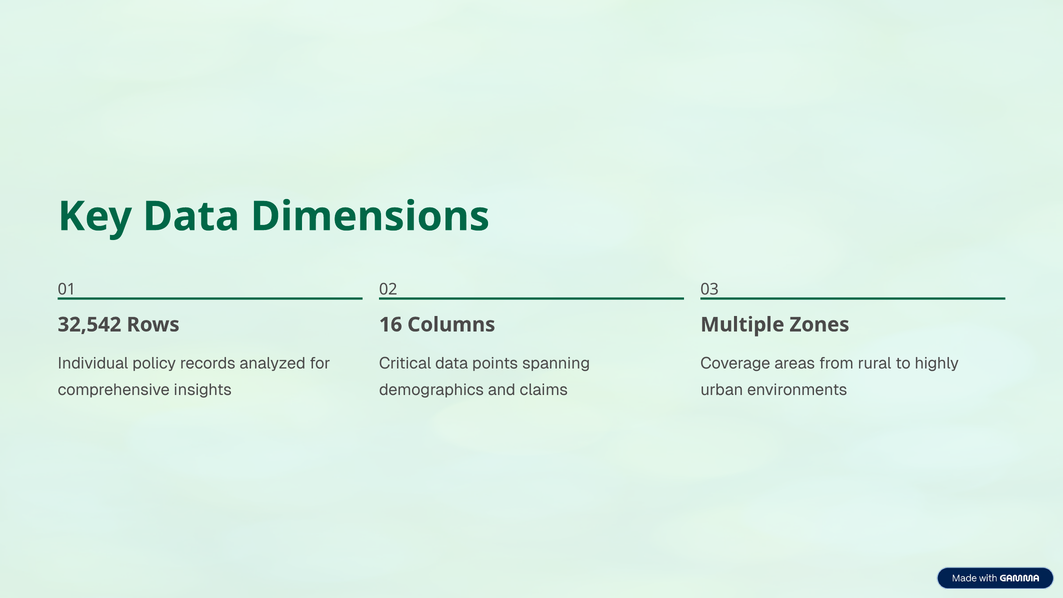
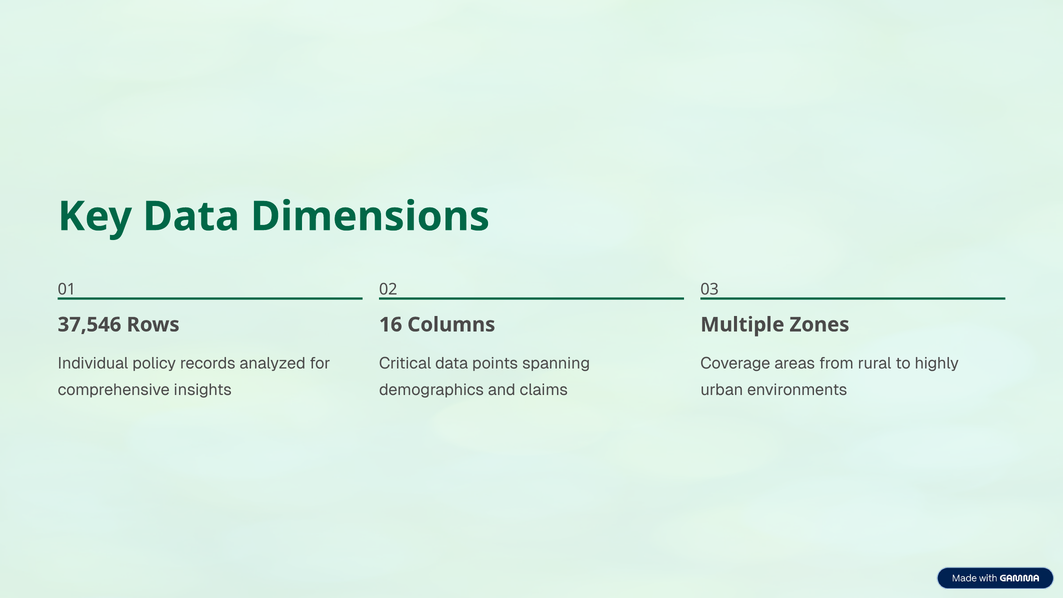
32,542: 32,542 -> 37,546
